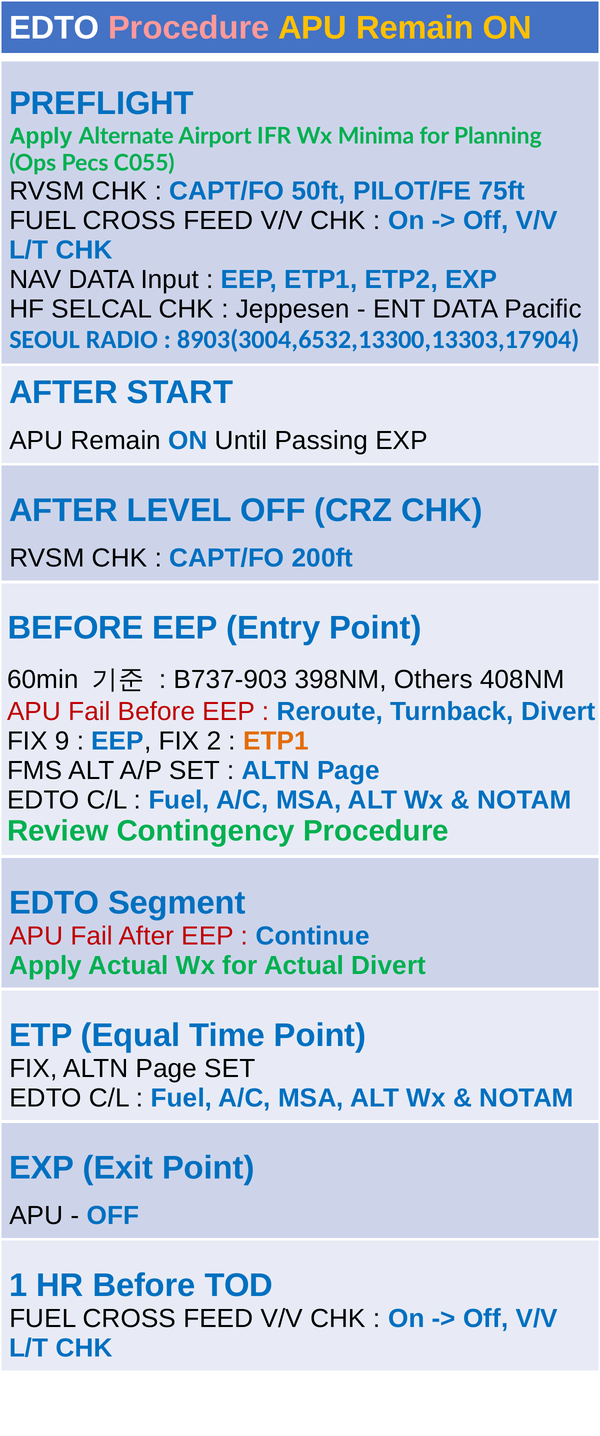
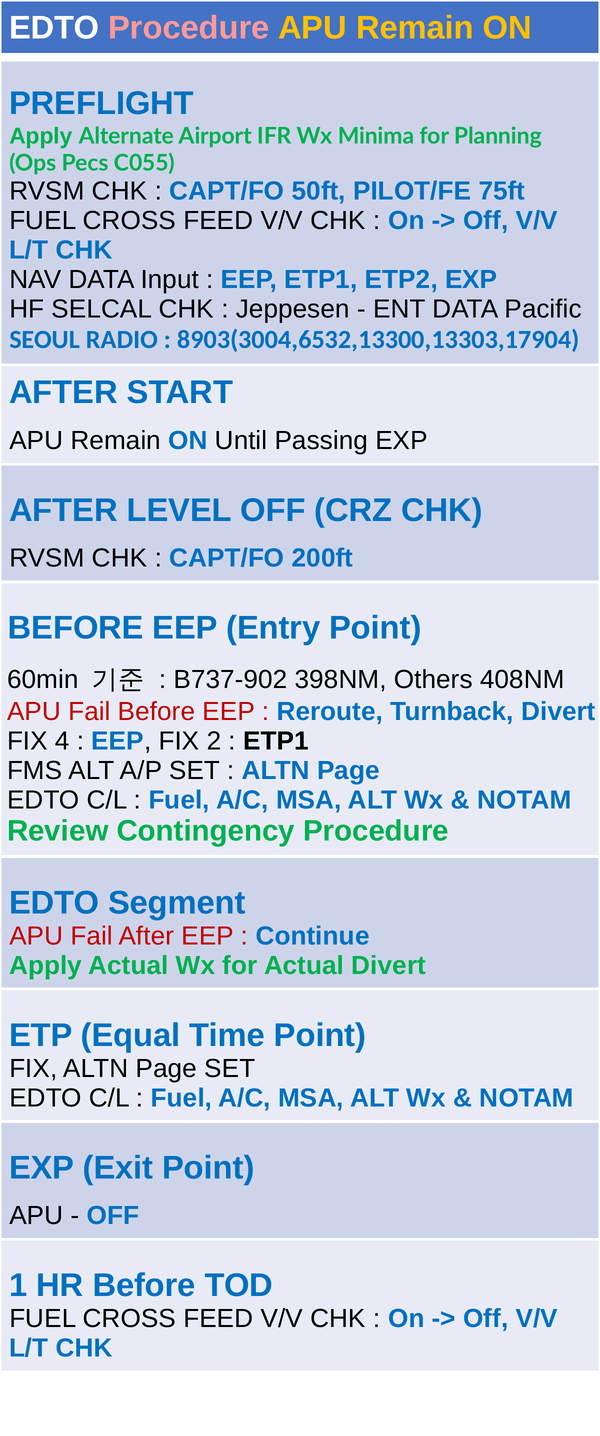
B737-903: B737-903 -> B737-902
9: 9 -> 4
ETP1 at (276, 741) colour: orange -> black
